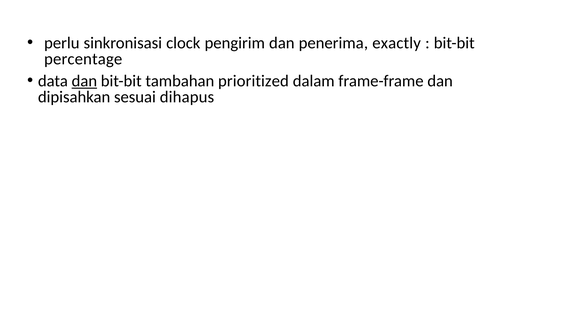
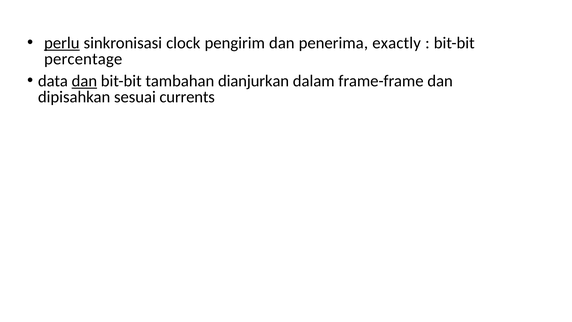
perlu underline: none -> present
prioritized: prioritized -> dianjurkan
dihapus: dihapus -> currents
